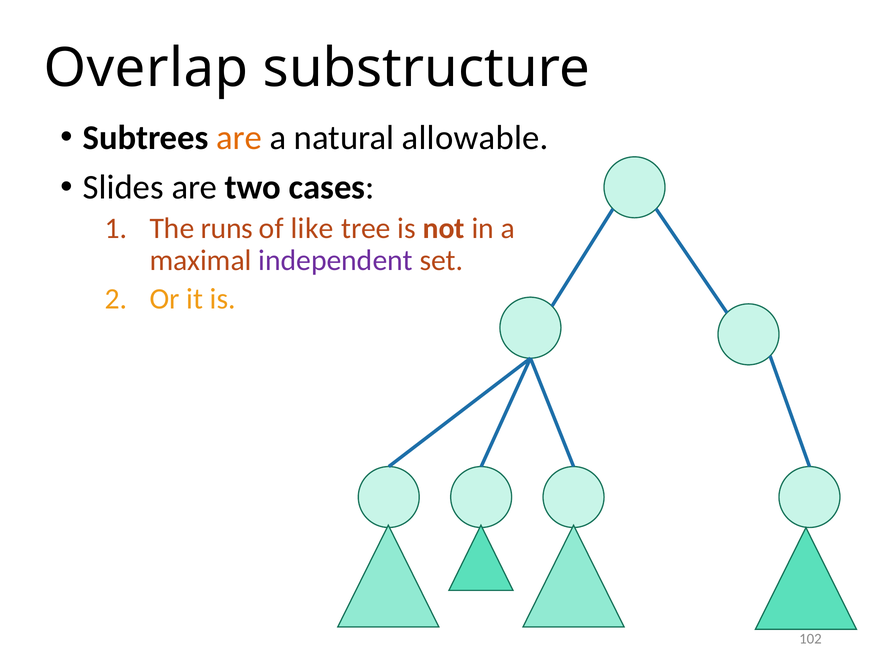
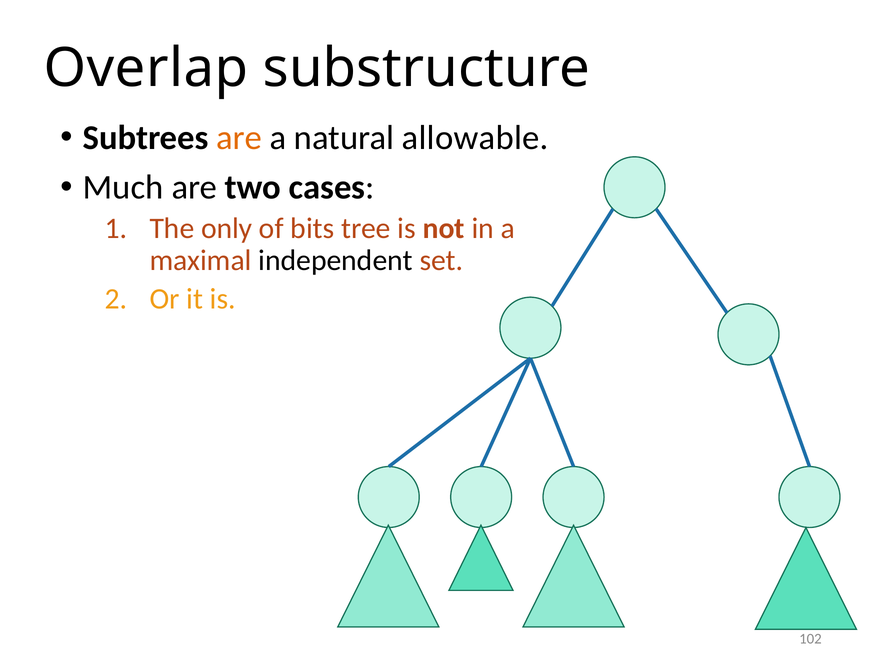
Slides: Slides -> Much
runs: runs -> only
like: like -> bits
independent colour: purple -> black
